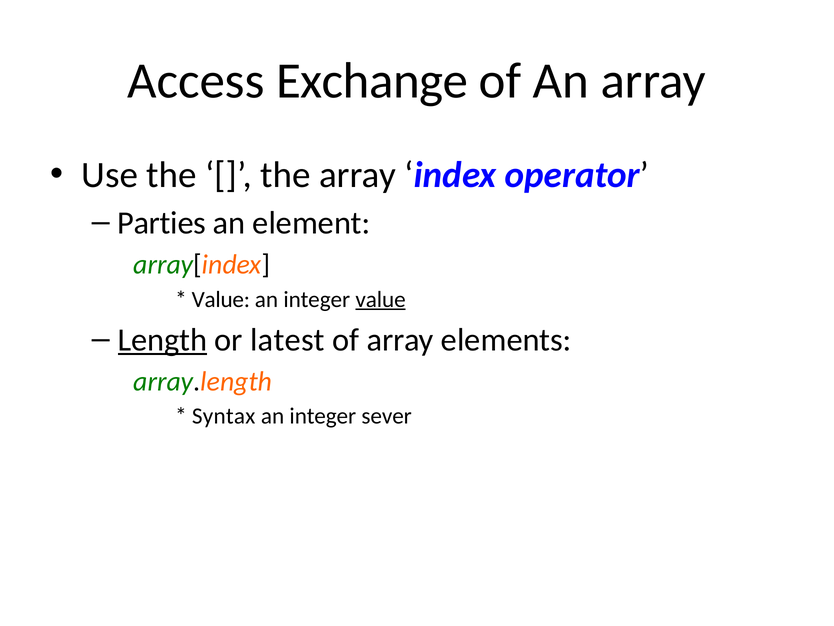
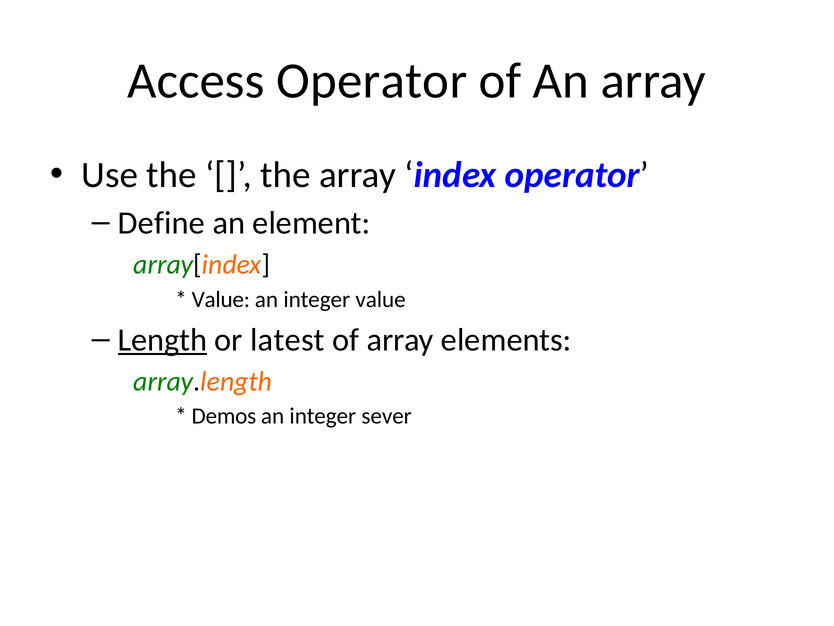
Access Exchange: Exchange -> Operator
Parties: Parties -> Define
value at (381, 299) underline: present -> none
Syntax: Syntax -> Demos
